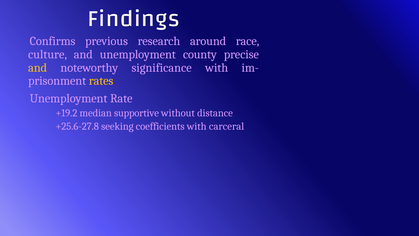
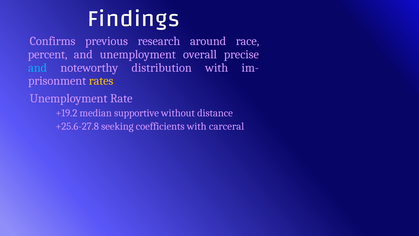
culture: culture -> percent
county: county -> overall
and at (38, 68) colour: yellow -> light blue
significance: significance -> distribution
